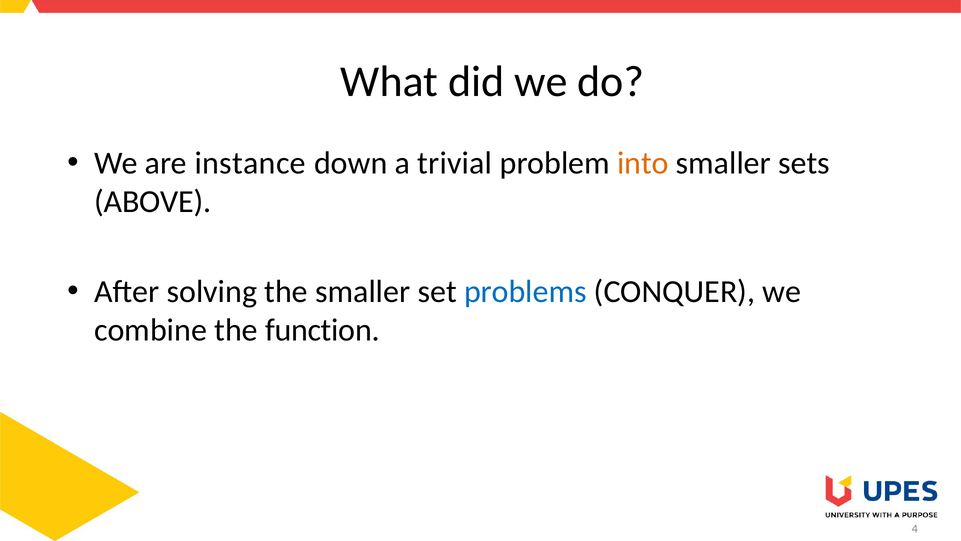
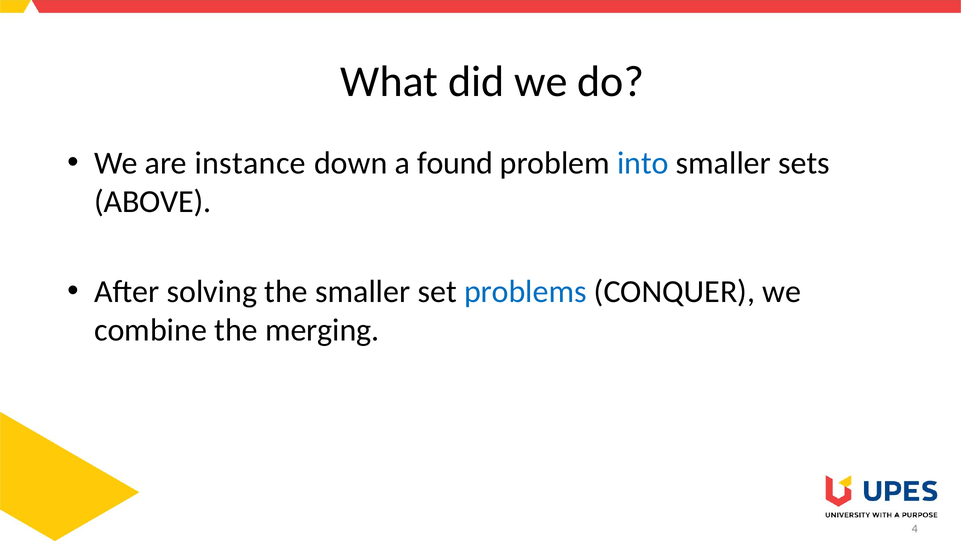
trivial: trivial -> found
into colour: orange -> blue
function: function -> merging
